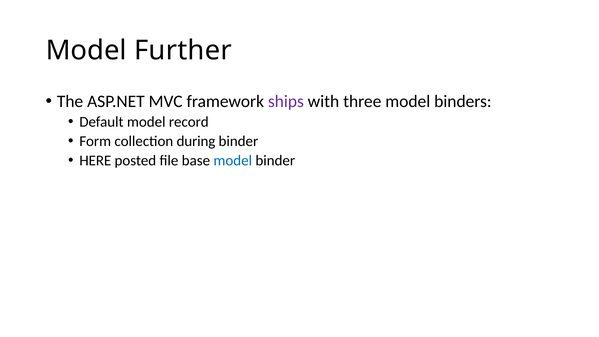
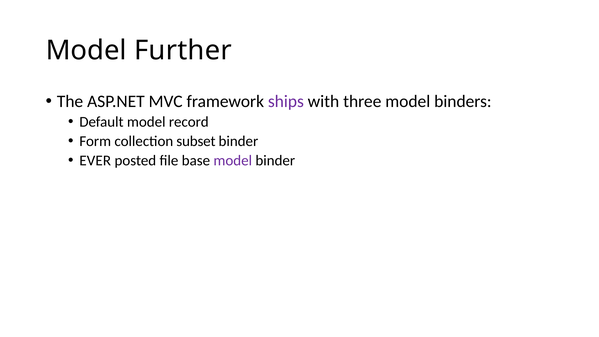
during: during -> subset
HERE: HERE -> EVER
model at (233, 160) colour: blue -> purple
